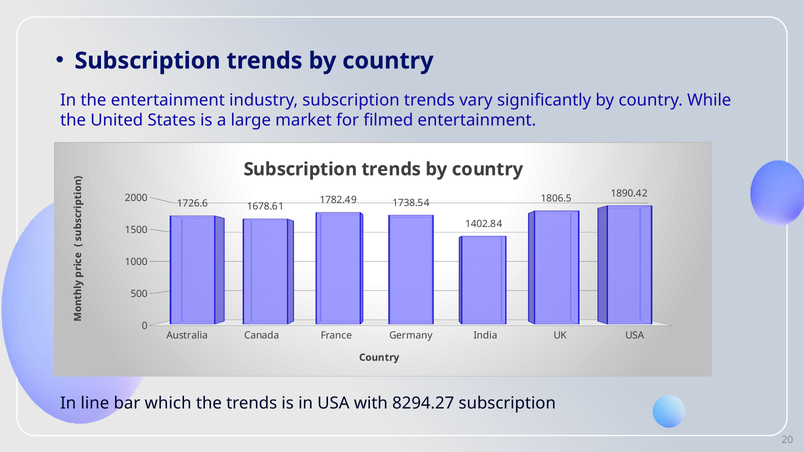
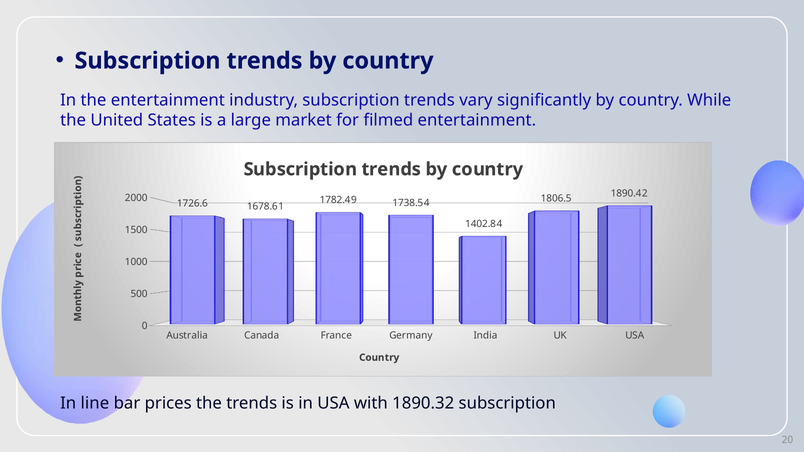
which: which -> prices
8294.27: 8294.27 -> 1890.32
